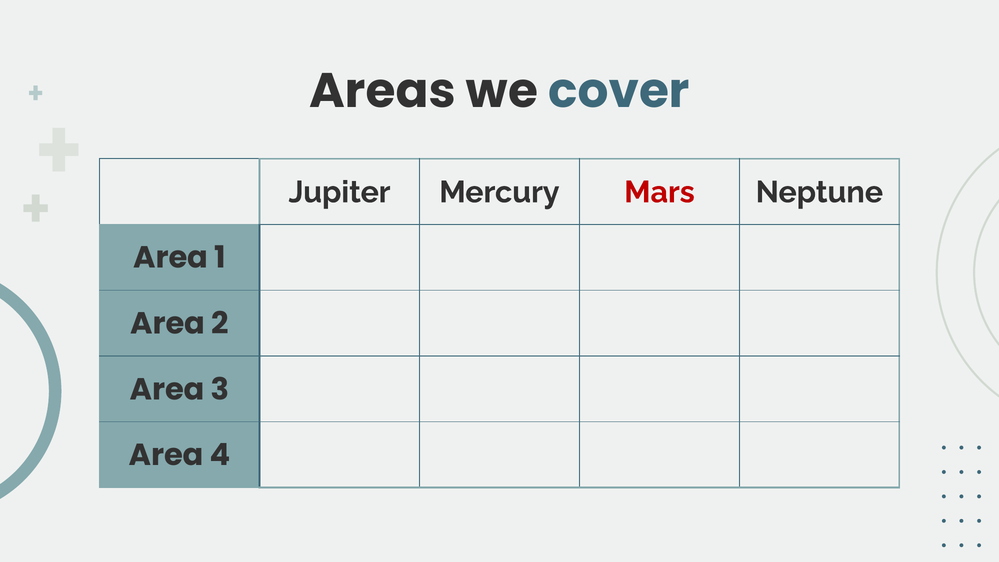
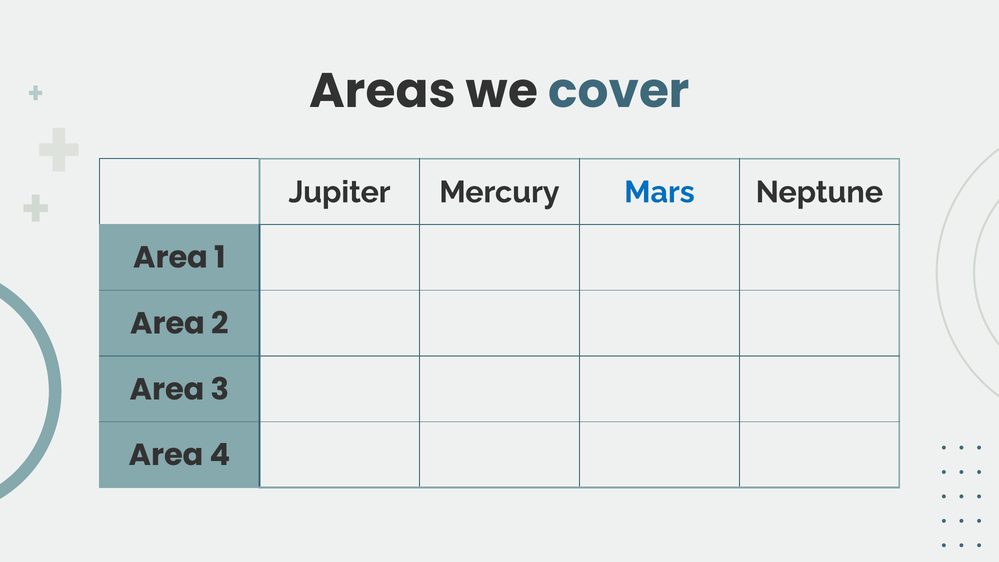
Mars colour: red -> blue
